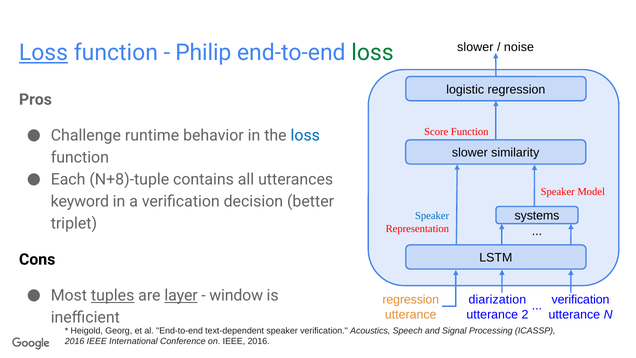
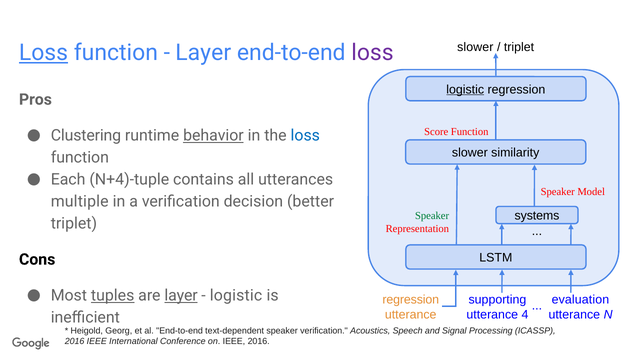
noise at (519, 47): noise -> triplet
Philip at (203, 53): Philip -> Layer
loss at (372, 53) colour: green -> purple
logistic at (465, 89) underline: none -> present
Challenge: Challenge -> Clustering
behavior underline: none -> present
N+8)-tuple: N+8)-tuple -> N+4)-tuple
keyword: keyword -> multiple
Speaker at (432, 216) colour: blue -> green
window at (236, 295): window -> logistic
diarization: diarization -> supporting
verification at (581, 299): verification -> evaluation
2: 2 -> 4
